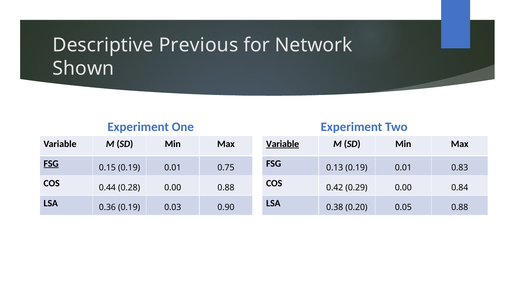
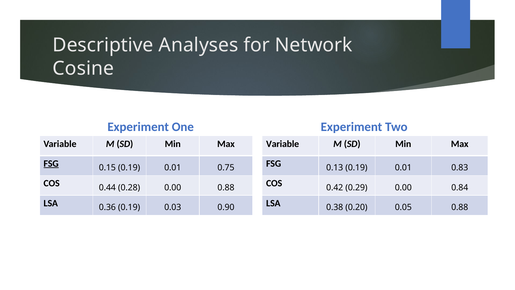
Previous: Previous -> Analyses
Shown: Shown -> Cosine
Variable at (283, 144) underline: present -> none
